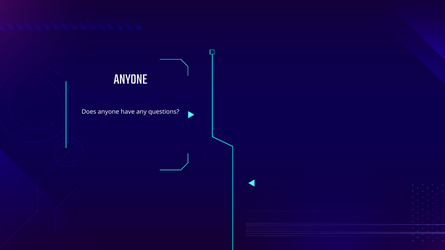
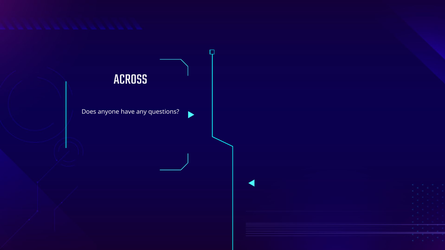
ANYONE at (130, 79): ANYONE -> ACROSS
